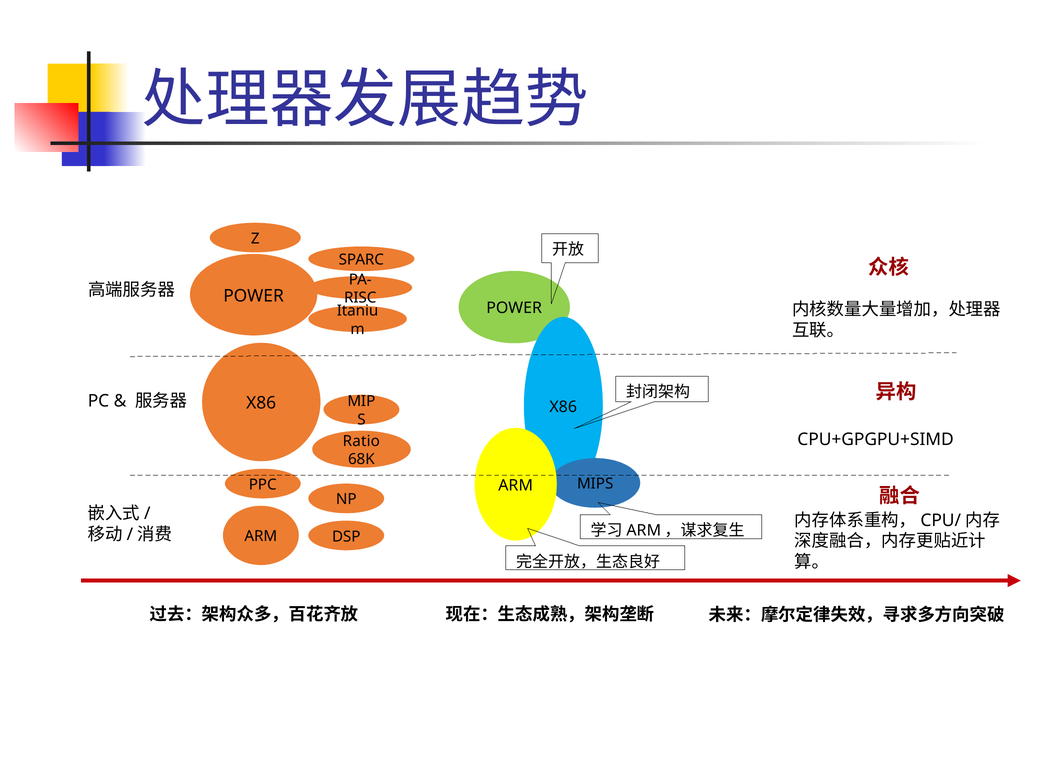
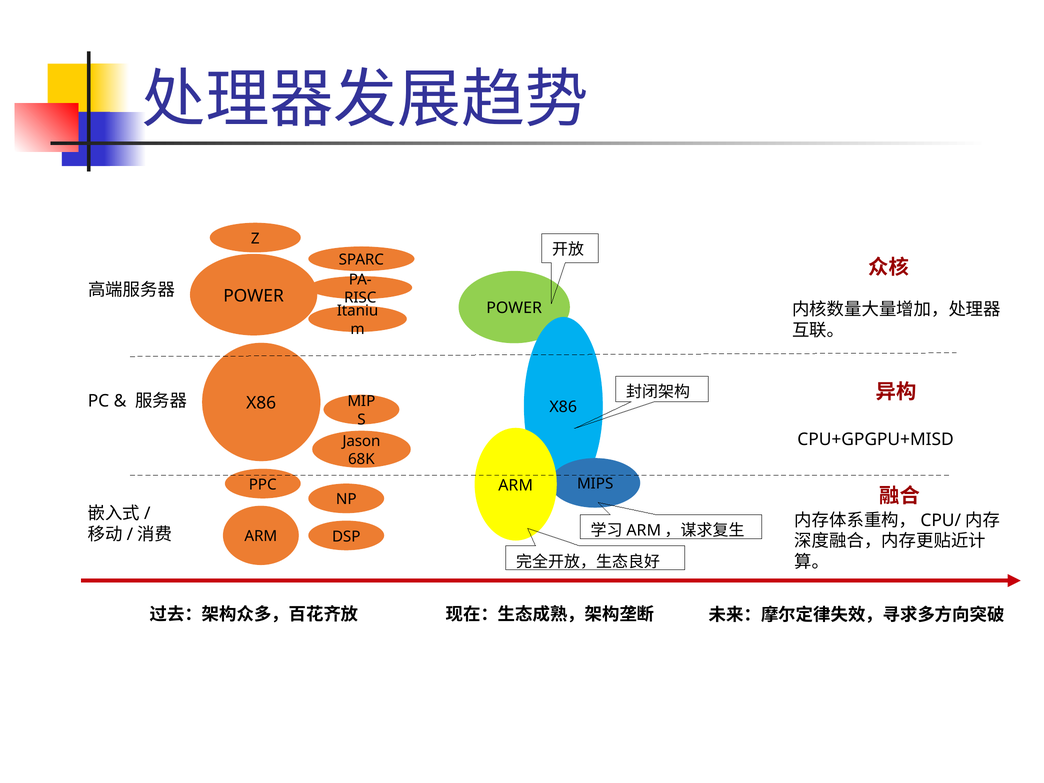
CPU+GPGPU+SIMD: CPU+GPGPU+SIMD -> CPU+GPGPU+MISD
Ratio: Ratio -> Jason
